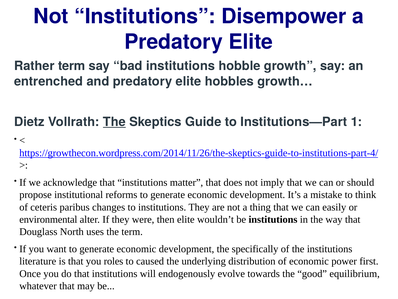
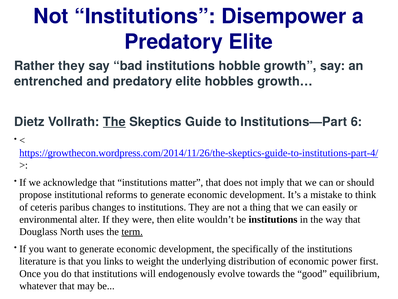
Rather term: term -> they
1: 1 -> 6
term at (132, 231) underline: none -> present
roles: roles -> links
caused: caused -> weight
